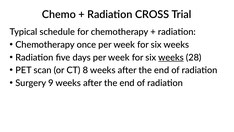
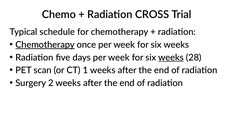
Chemotherapy at (45, 45) underline: none -> present
8: 8 -> 1
9: 9 -> 2
